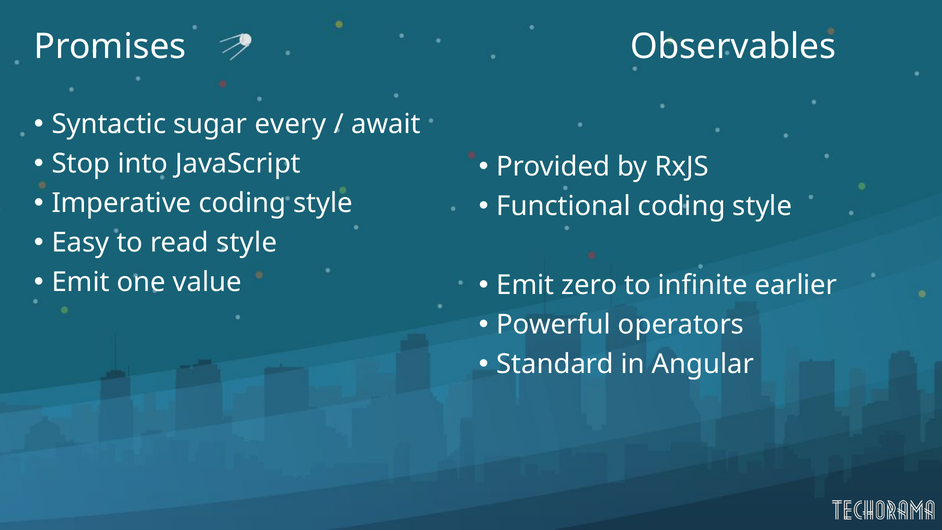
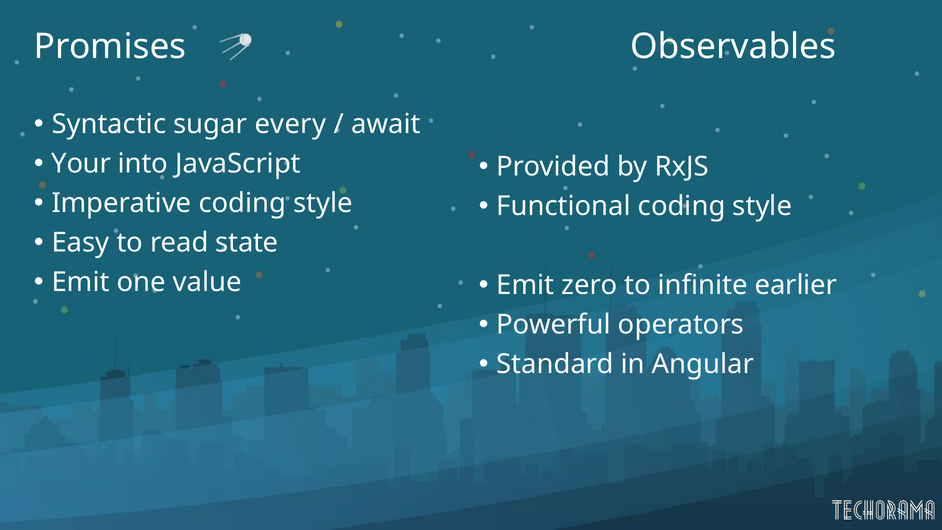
Stop: Stop -> Your
read style: style -> state
